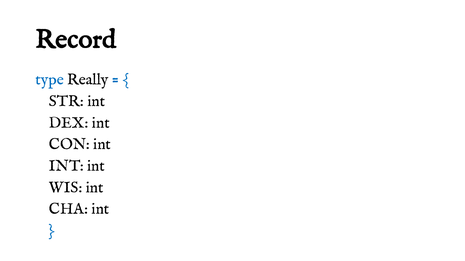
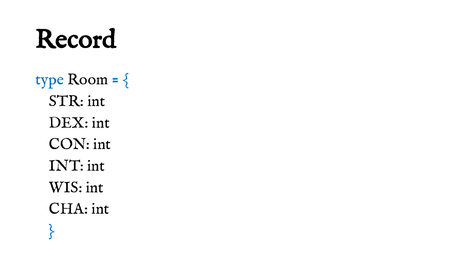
Really: Really -> Room
